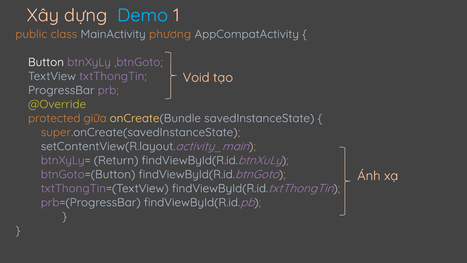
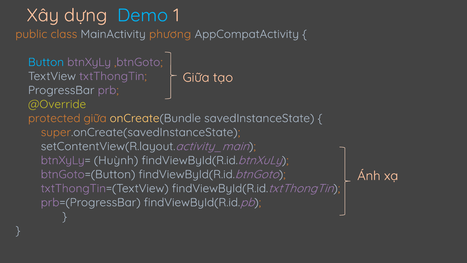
Button colour: white -> light blue
Void at (196, 77): Void -> Giữa
Return: Return -> Huỳnh
